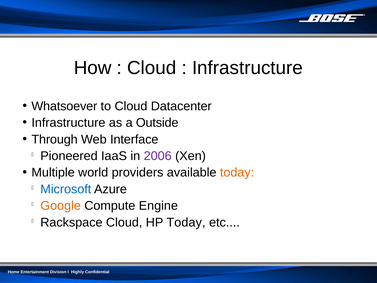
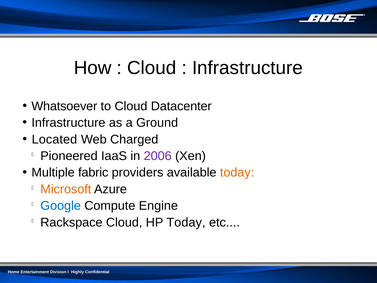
Outside: Outside -> Ground
Through: Through -> Located
Interface: Interface -> Charged
world: world -> fabric
Microsoft colour: blue -> orange
Google colour: orange -> blue
